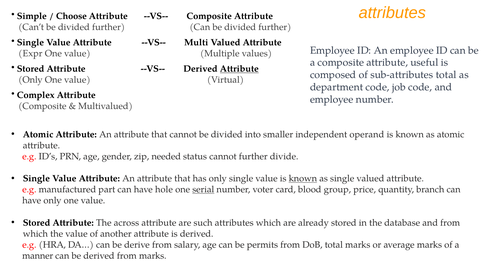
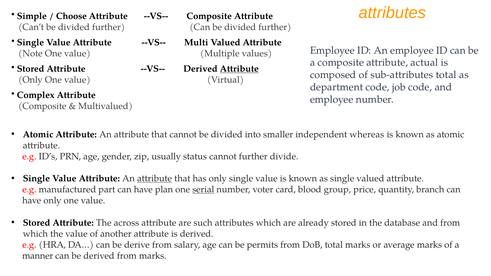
Expr: Expr -> Note
useful: useful -> actual
operand: operand -> whereas
needed: needed -> usually
attribute at (155, 179) underline: none -> present
known at (303, 179) underline: present -> none
hole: hole -> plan
